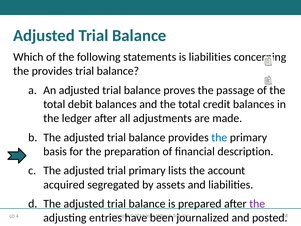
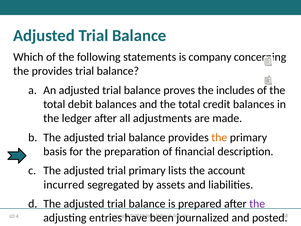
is liabilities: liabilities -> company
passage: passage -> includes
the at (219, 137) colour: blue -> orange
acquired: acquired -> incurred
